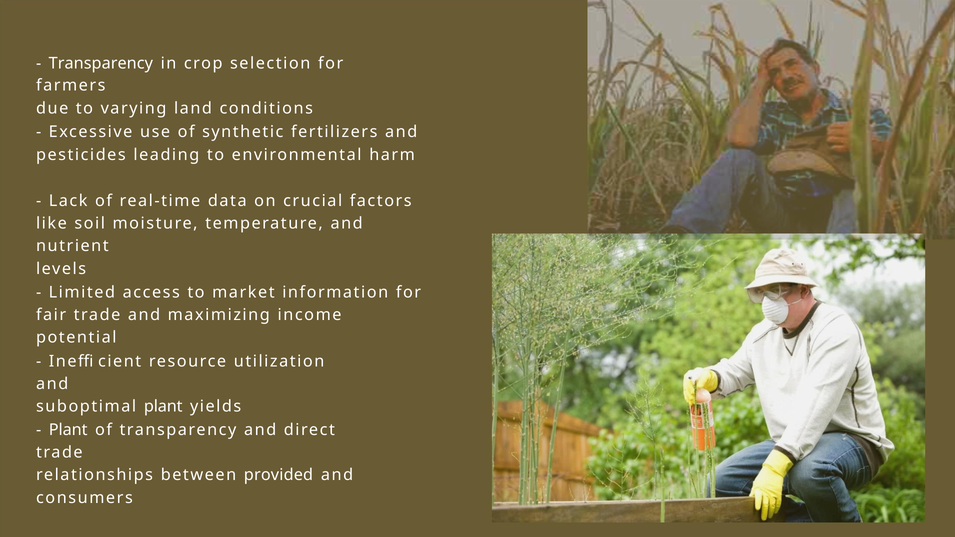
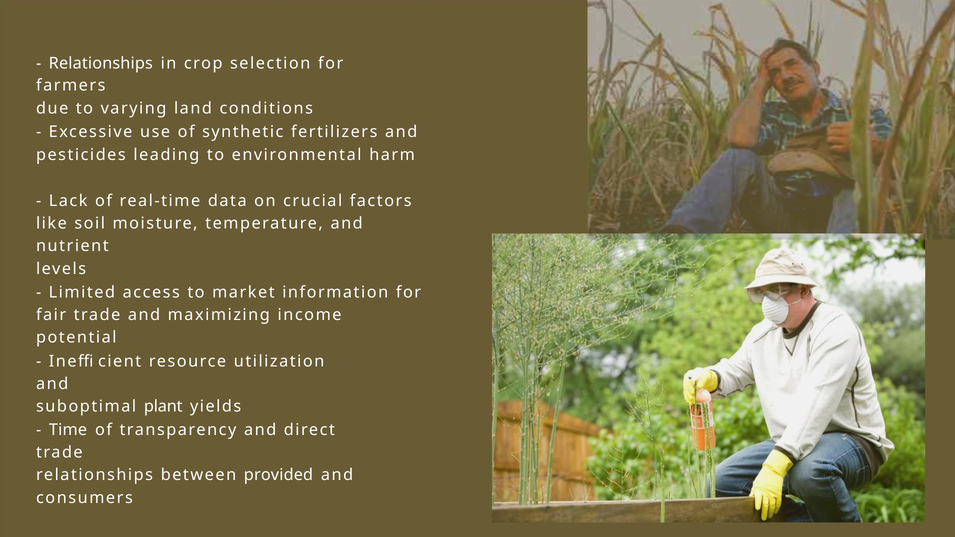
Transparency at (101, 63): Transparency -> Relationships
Plant at (68, 430): Plant -> Time
